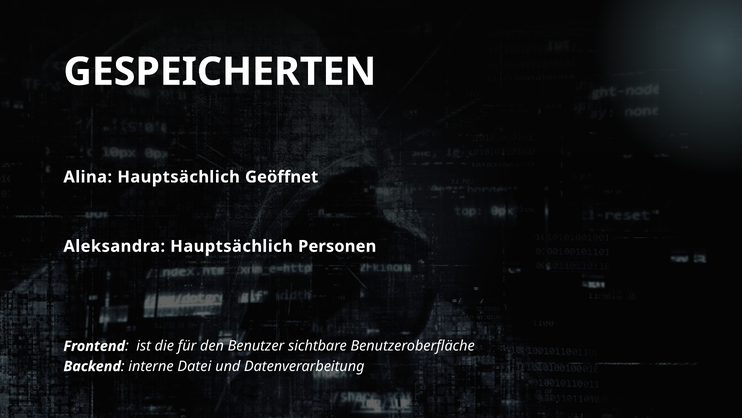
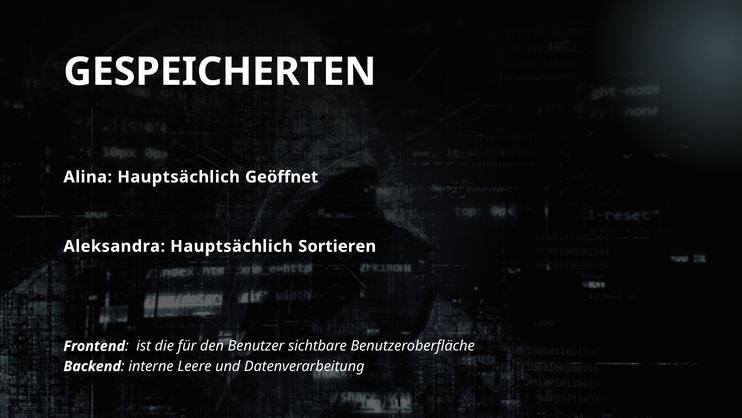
Personen: Personen -> Sortieren
Datei: Datei -> Leere
